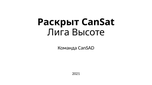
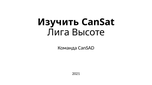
Раскрыт: Раскрыт -> Изучить
